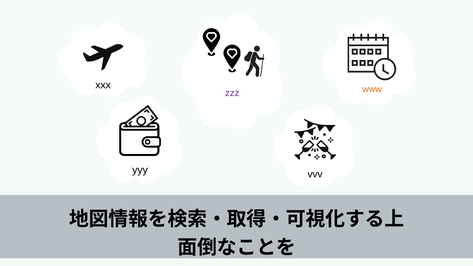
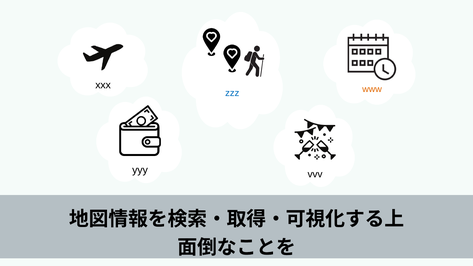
zzz colour: purple -> blue
